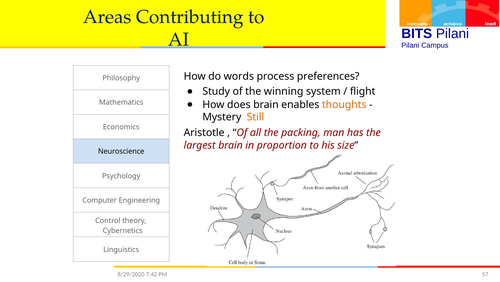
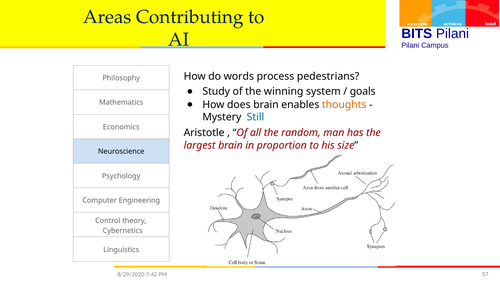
preferences: preferences -> pedestrians
flight: flight -> goals
Still colour: orange -> blue
packing: packing -> random
